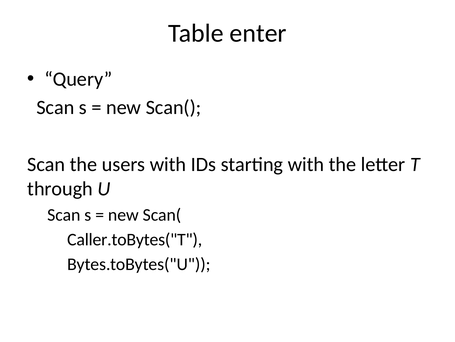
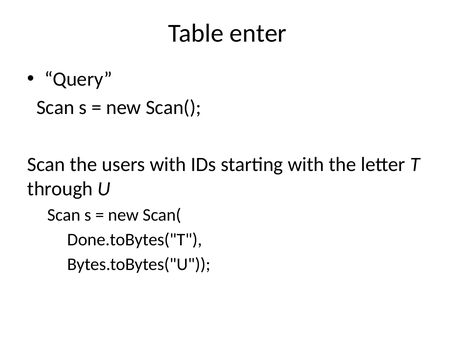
Caller.toBytes("T: Caller.toBytes("T -> Done.toBytes("T
